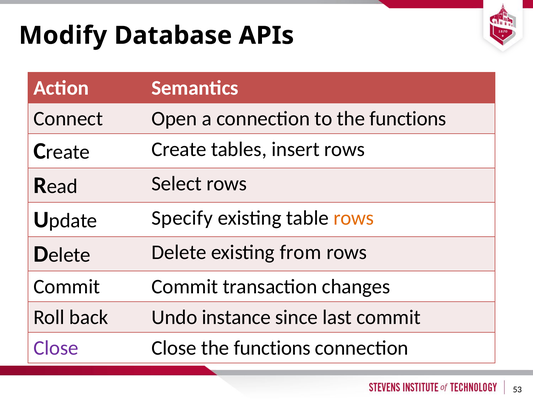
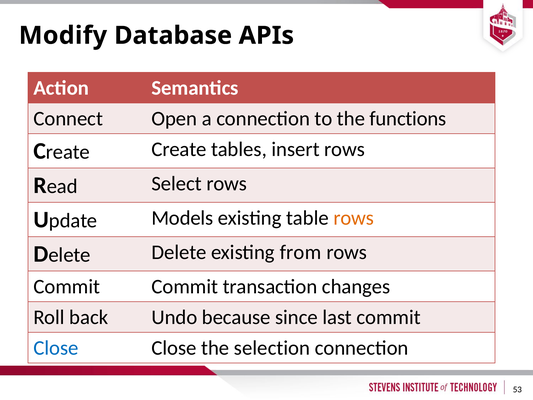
Specify: Specify -> Models
instance: instance -> because
Close at (56, 348) colour: purple -> blue
Close the functions: functions -> selection
